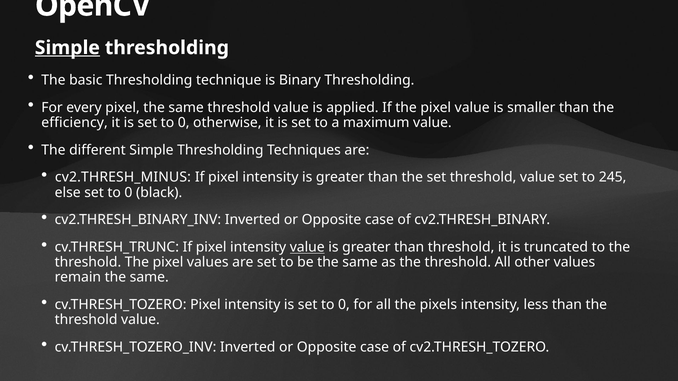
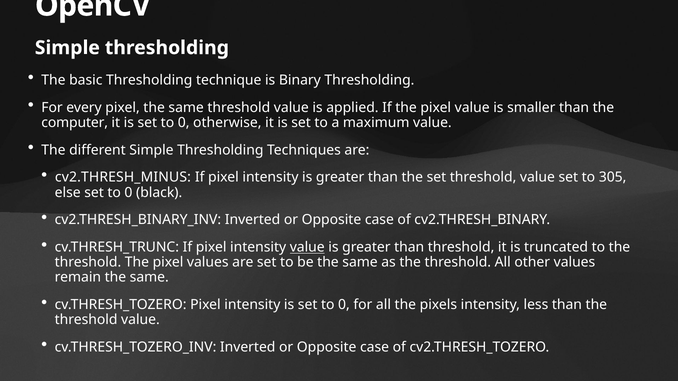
Simple at (67, 48) underline: present -> none
efficiency: efficiency -> computer
245: 245 -> 305
